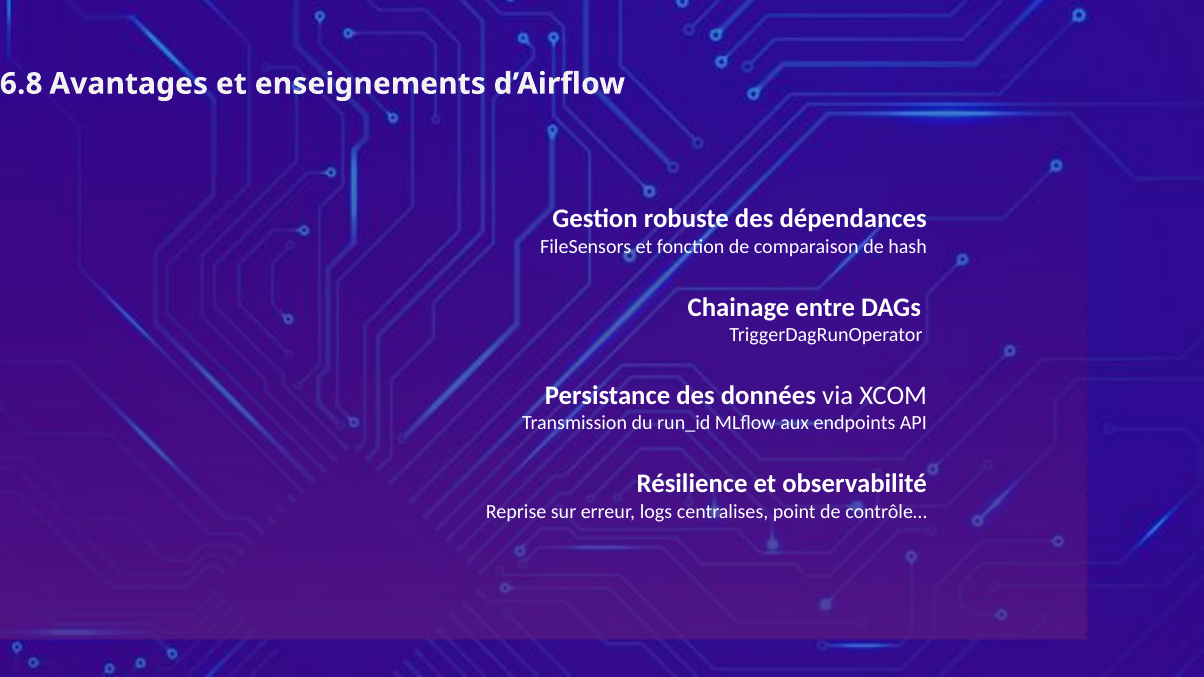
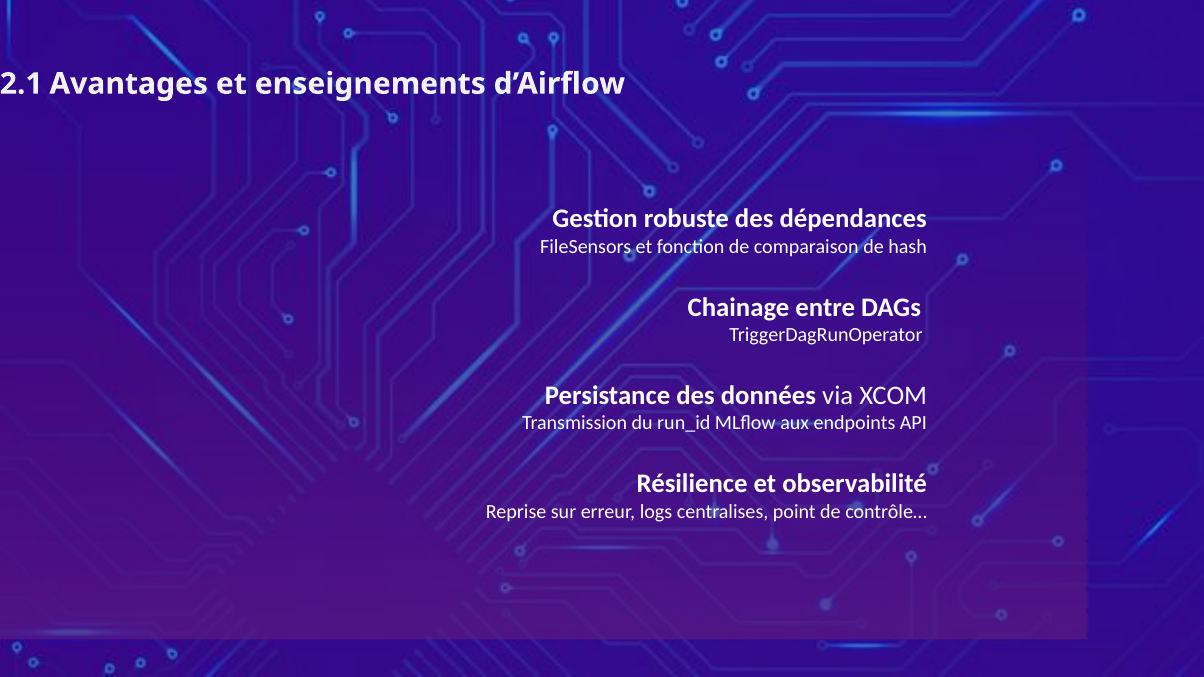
6.8: 6.8 -> 2.1
